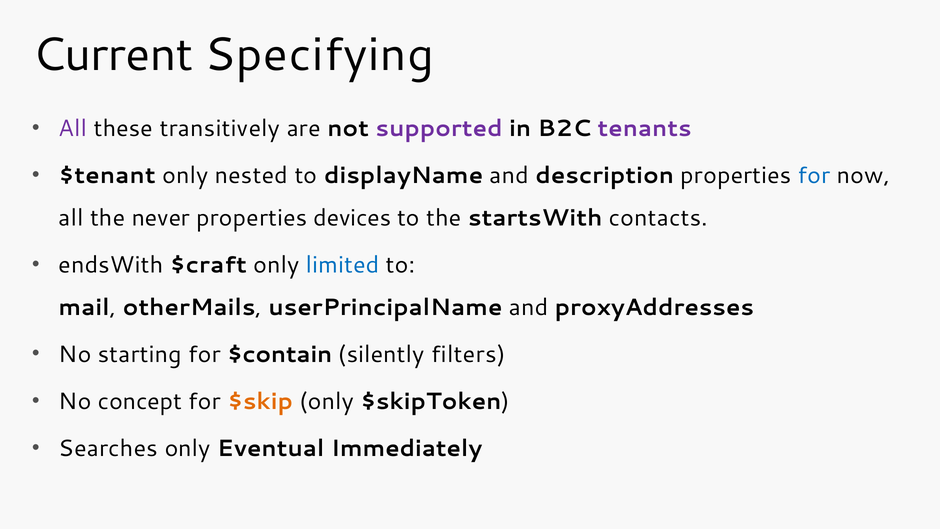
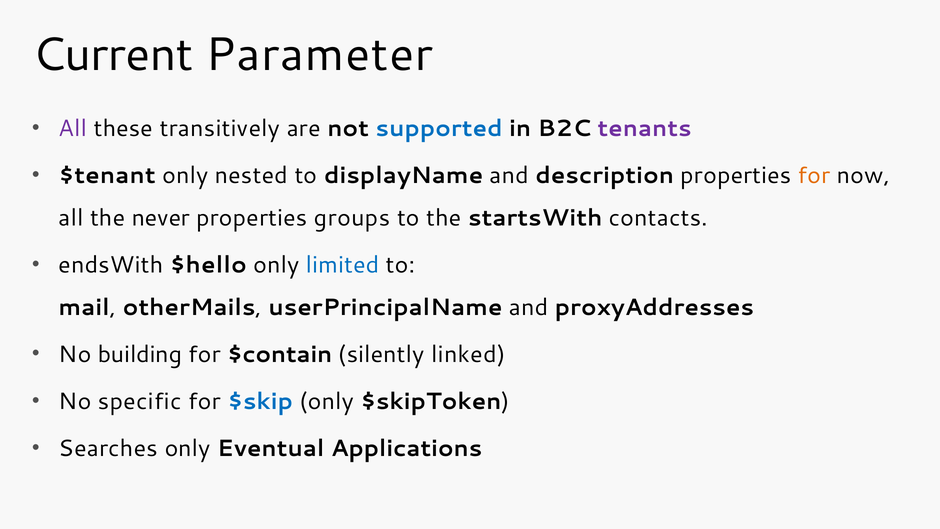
Specifying: Specifying -> Parameter
supported colour: purple -> blue
for at (814, 176) colour: blue -> orange
devices: devices -> groups
$craft: $craft -> $hello
starting: starting -> building
filters: filters -> linked
concept: concept -> specific
$skip colour: orange -> blue
Immediately: Immediately -> Applications
